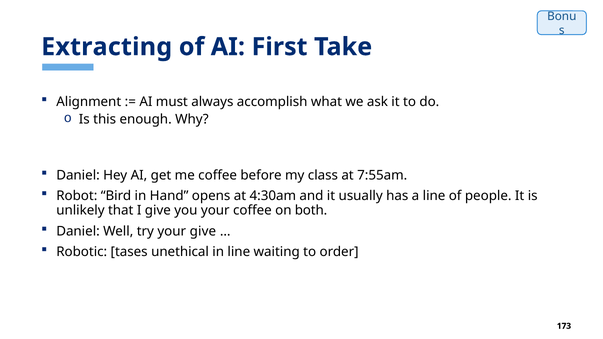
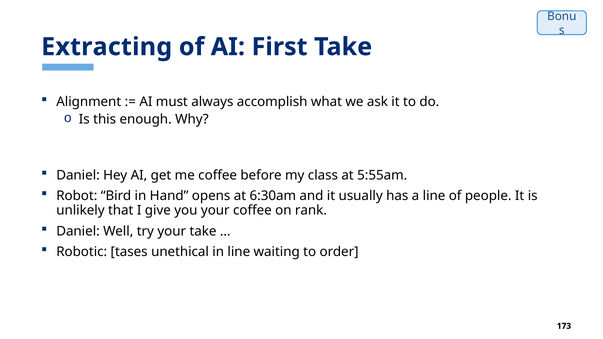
7:55am: 7:55am -> 5:55am
4:30am: 4:30am -> 6:30am
both: both -> rank
your give: give -> take
